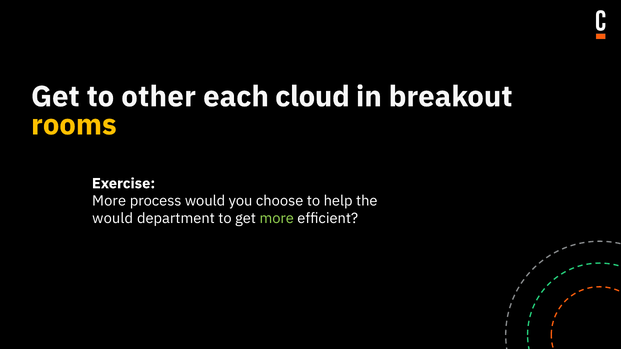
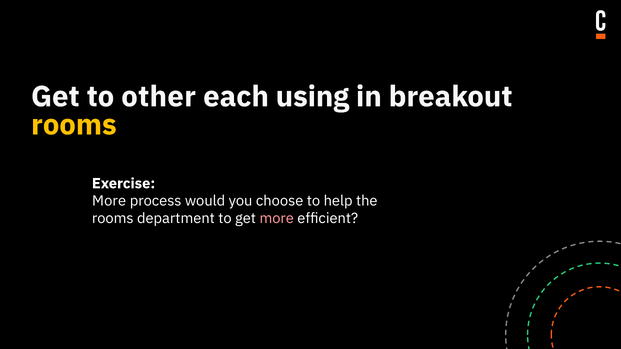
cloud: cloud -> using
would at (113, 219): would -> rooms
more at (277, 219) colour: light green -> pink
